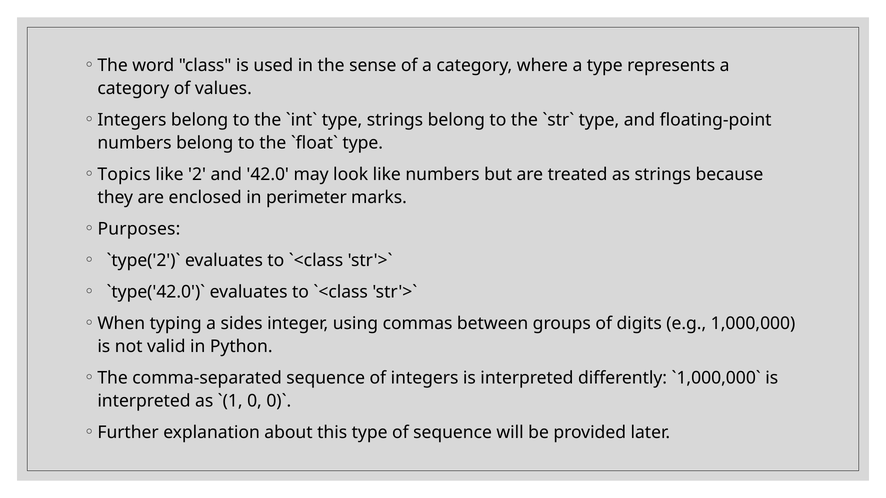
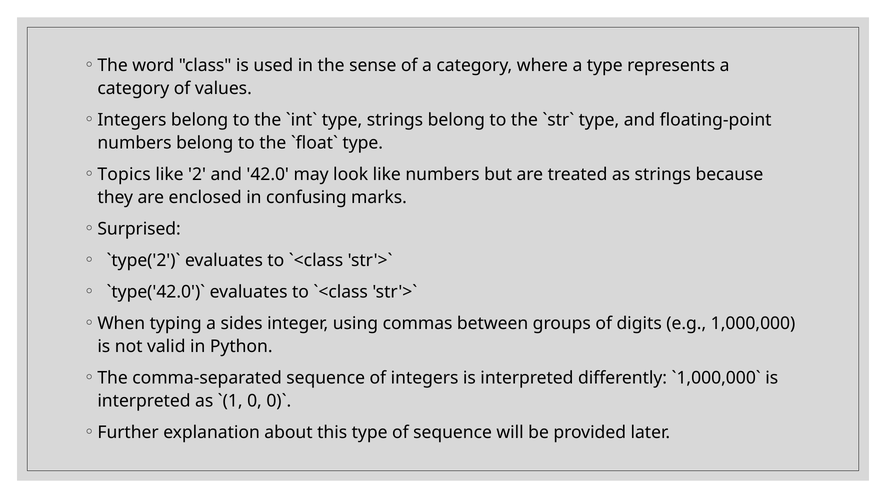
perimeter: perimeter -> confusing
Purposes: Purposes -> Surprised
